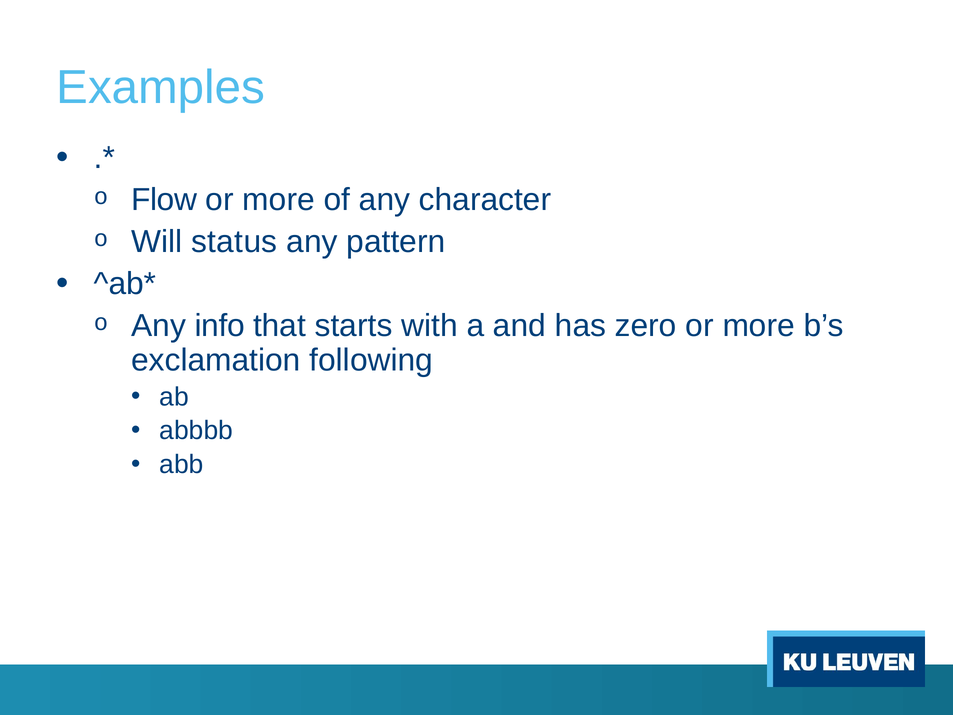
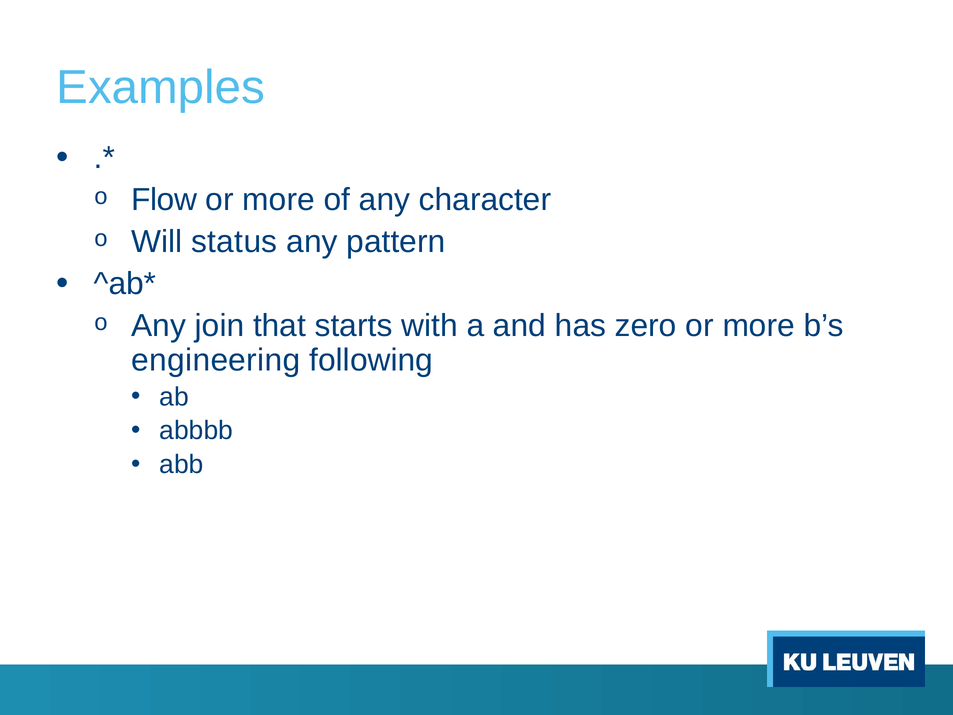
info: info -> join
exclamation: exclamation -> engineering
